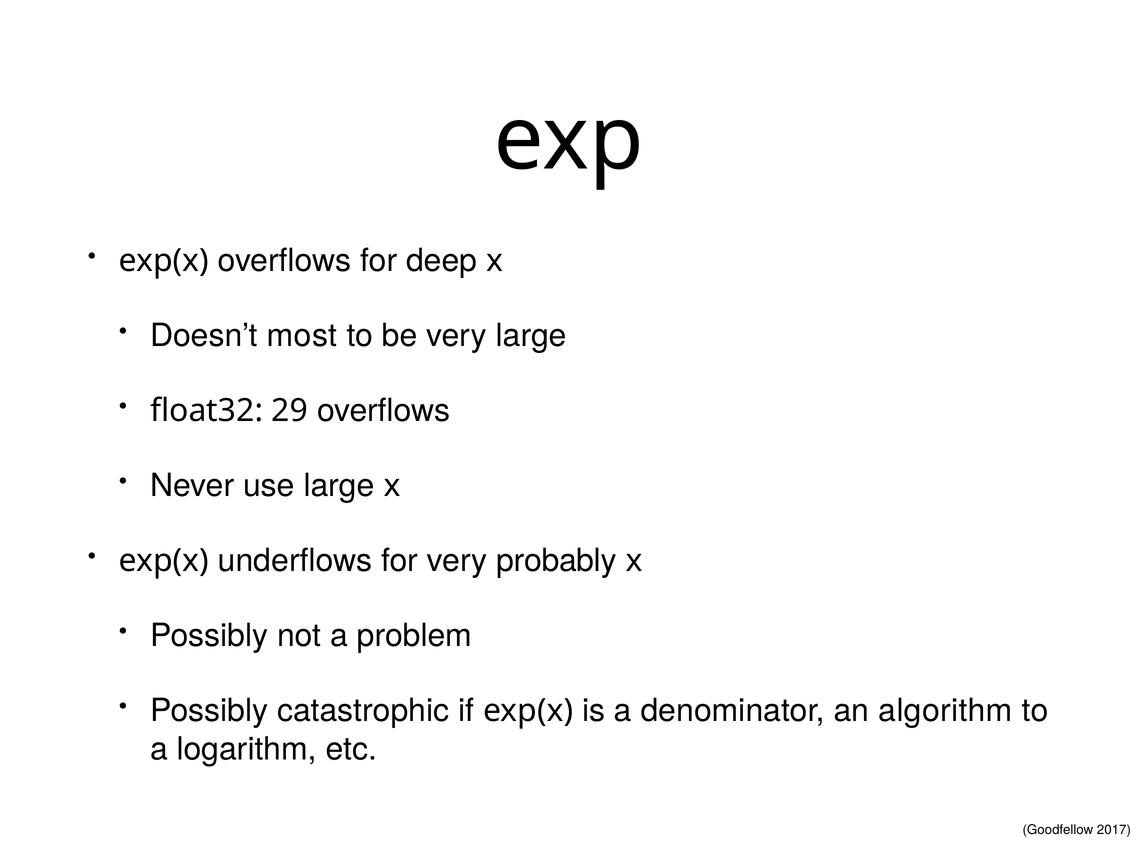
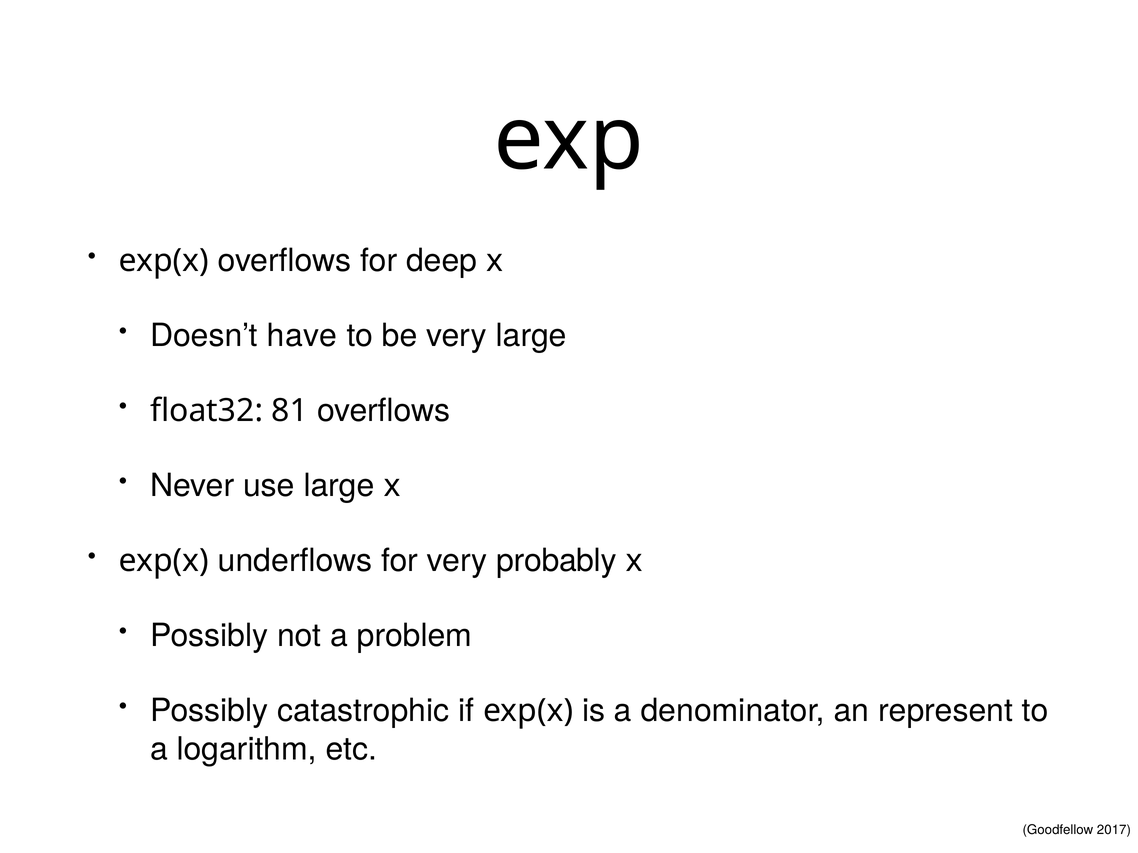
most: most -> have
29: 29 -> 81
algorithm: algorithm -> represent
